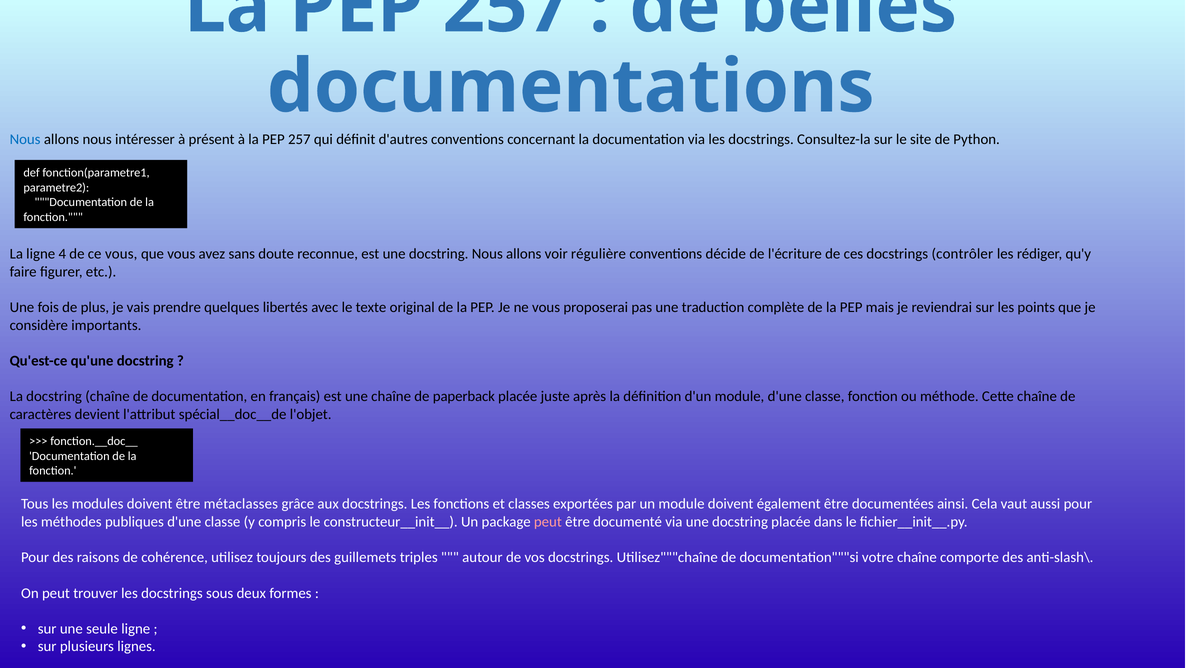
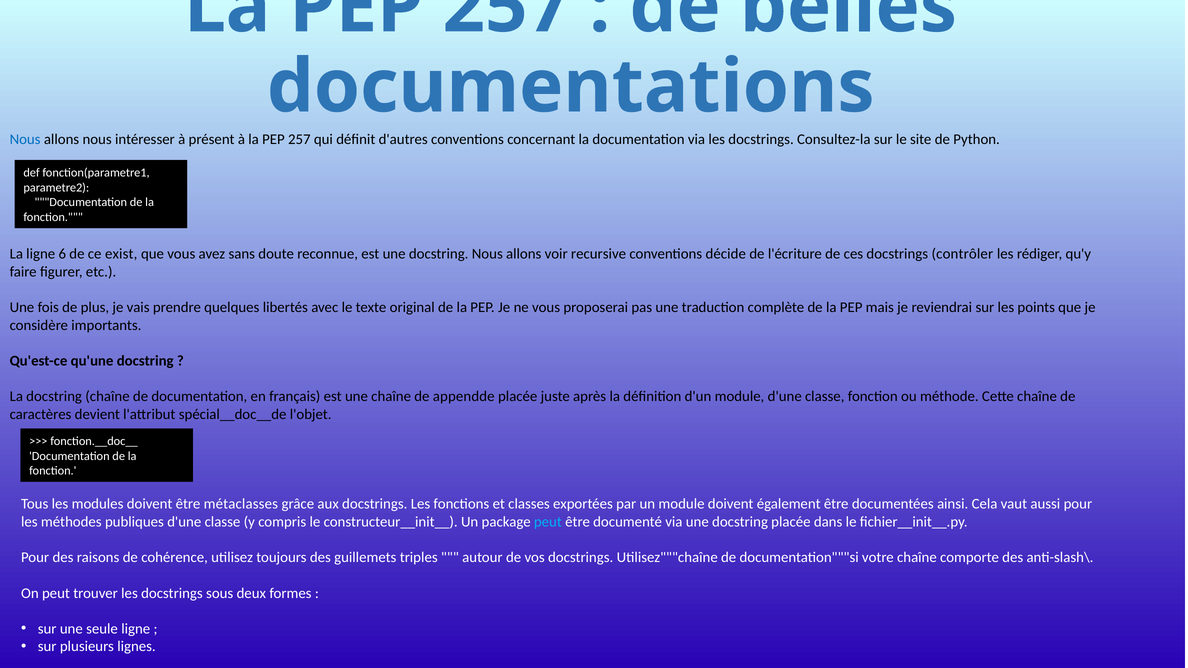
4: 4 -> 6
ce vous: vous -> exist
régulière: régulière -> recursive
paperback: paperback -> appendde
peut at (548, 522) colour: pink -> light blue
